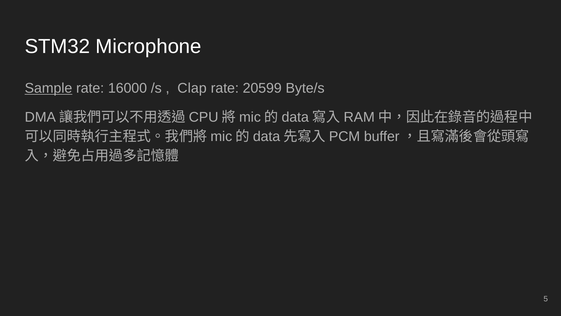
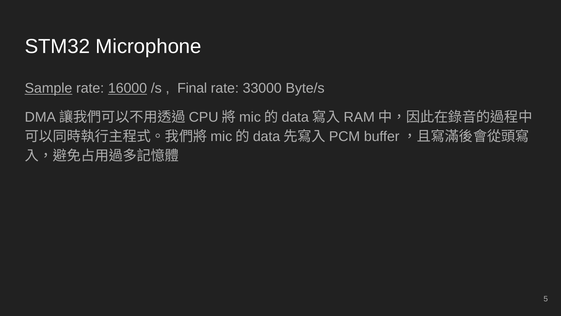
16000 underline: none -> present
Clap: Clap -> Final
20599: 20599 -> 33000
